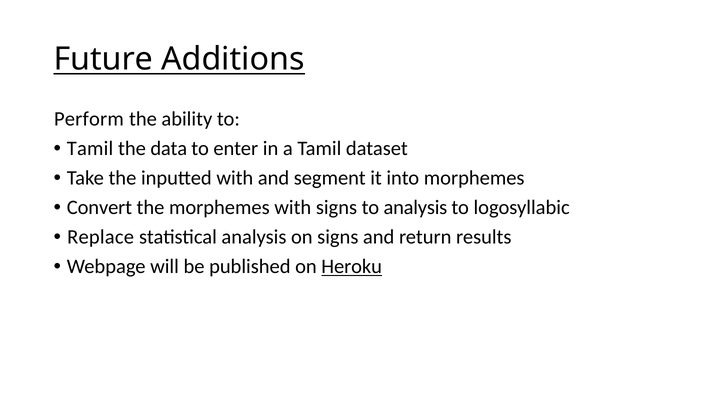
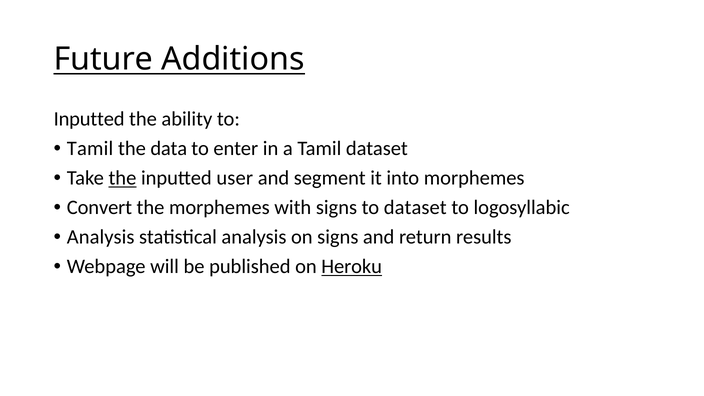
Perform at (89, 119): Perform -> Inputted
the at (122, 178) underline: none -> present
inputted with: with -> user
to analysis: analysis -> dataset
Replace at (101, 237): Replace -> Analysis
